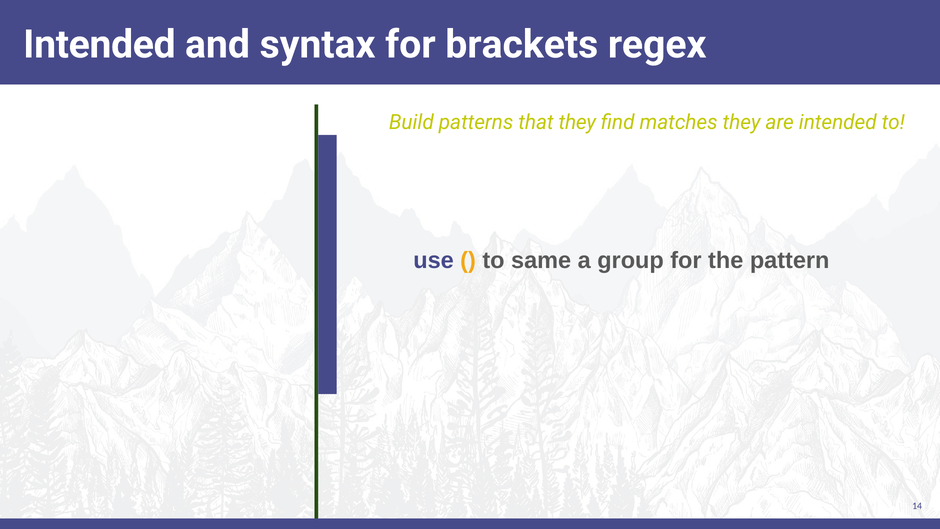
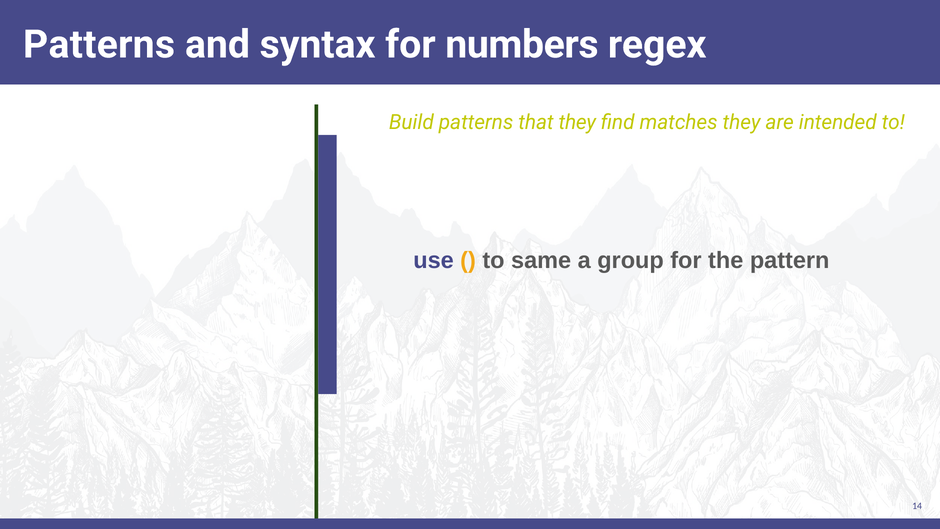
Intended at (99, 45): Intended -> Patterns
brackets: brackets -> numbers
